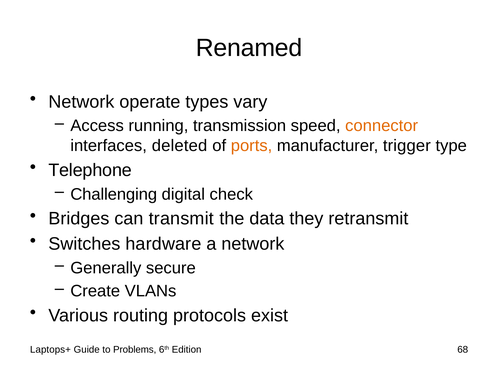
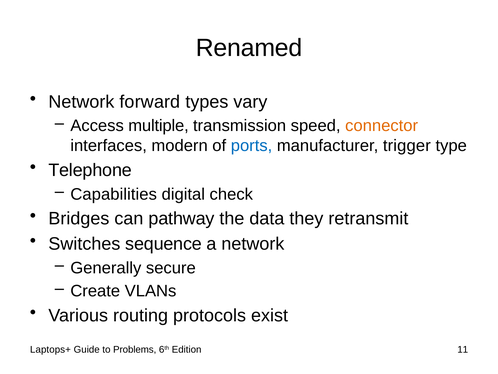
operate: operate -> forward
running: running -> multiple
deleted: deleted -> modern
ports colour: orange -> blue
Challenging: Challenging -> Capabilities
transmit: transmit -> pathway
hardware: hardware -> sequence
68: 68 -> 11
